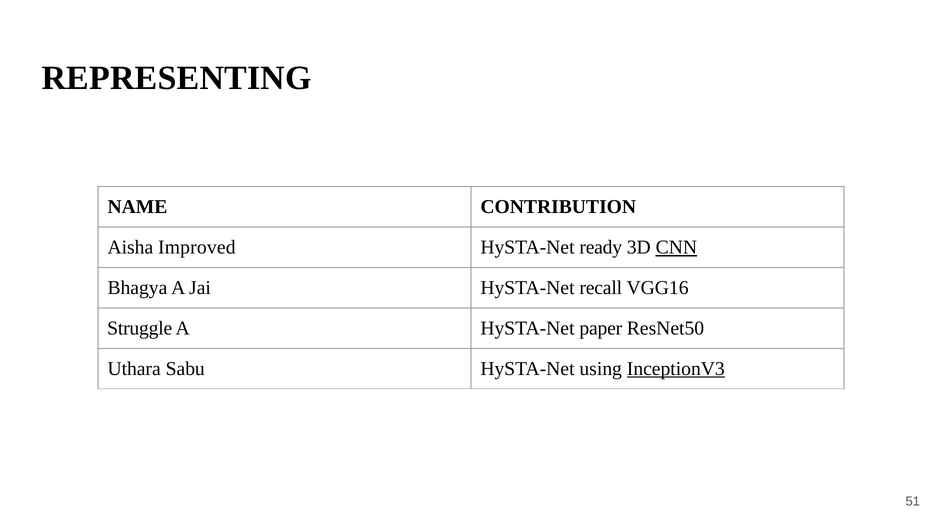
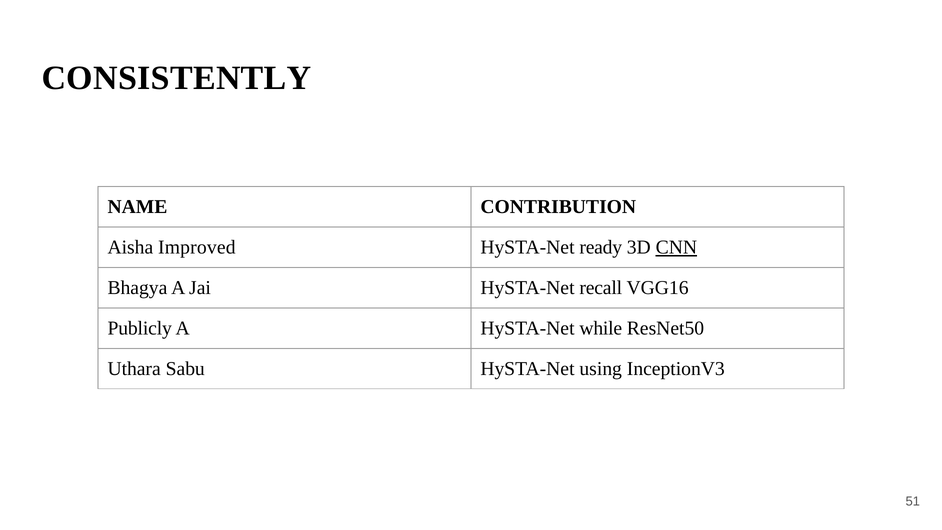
REPRESENTING: REPRESENTING -> CONSISTENTLY
Struggle: Struggle -> Publicly
paper: paper -> while
InceptionV3 underline: present -> none
